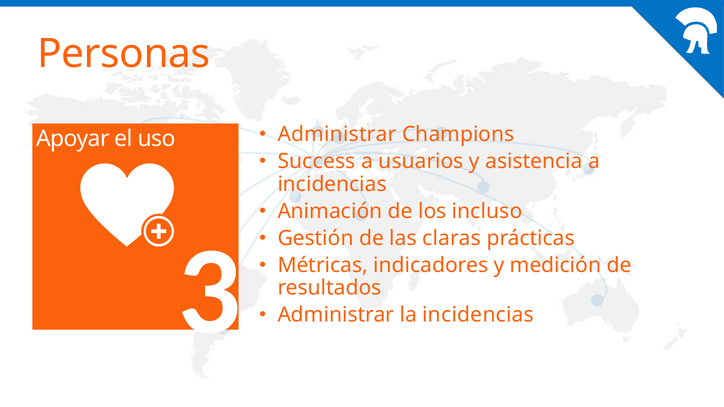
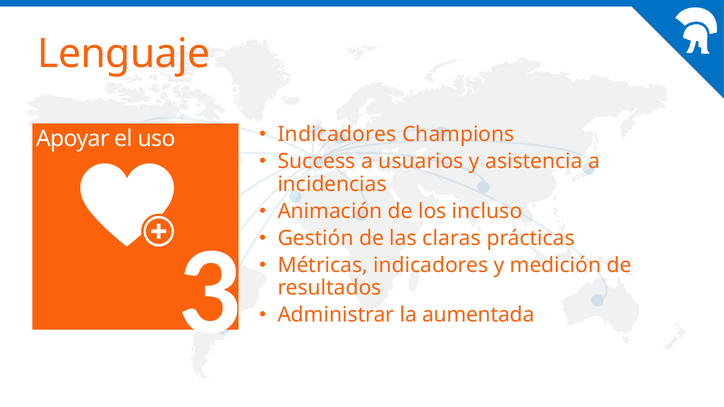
Personas: Personas -> Lenguaje
Administrar at (337, 134): Administrar -> Indicadores
la incidencias: incidencias -> aumentada
